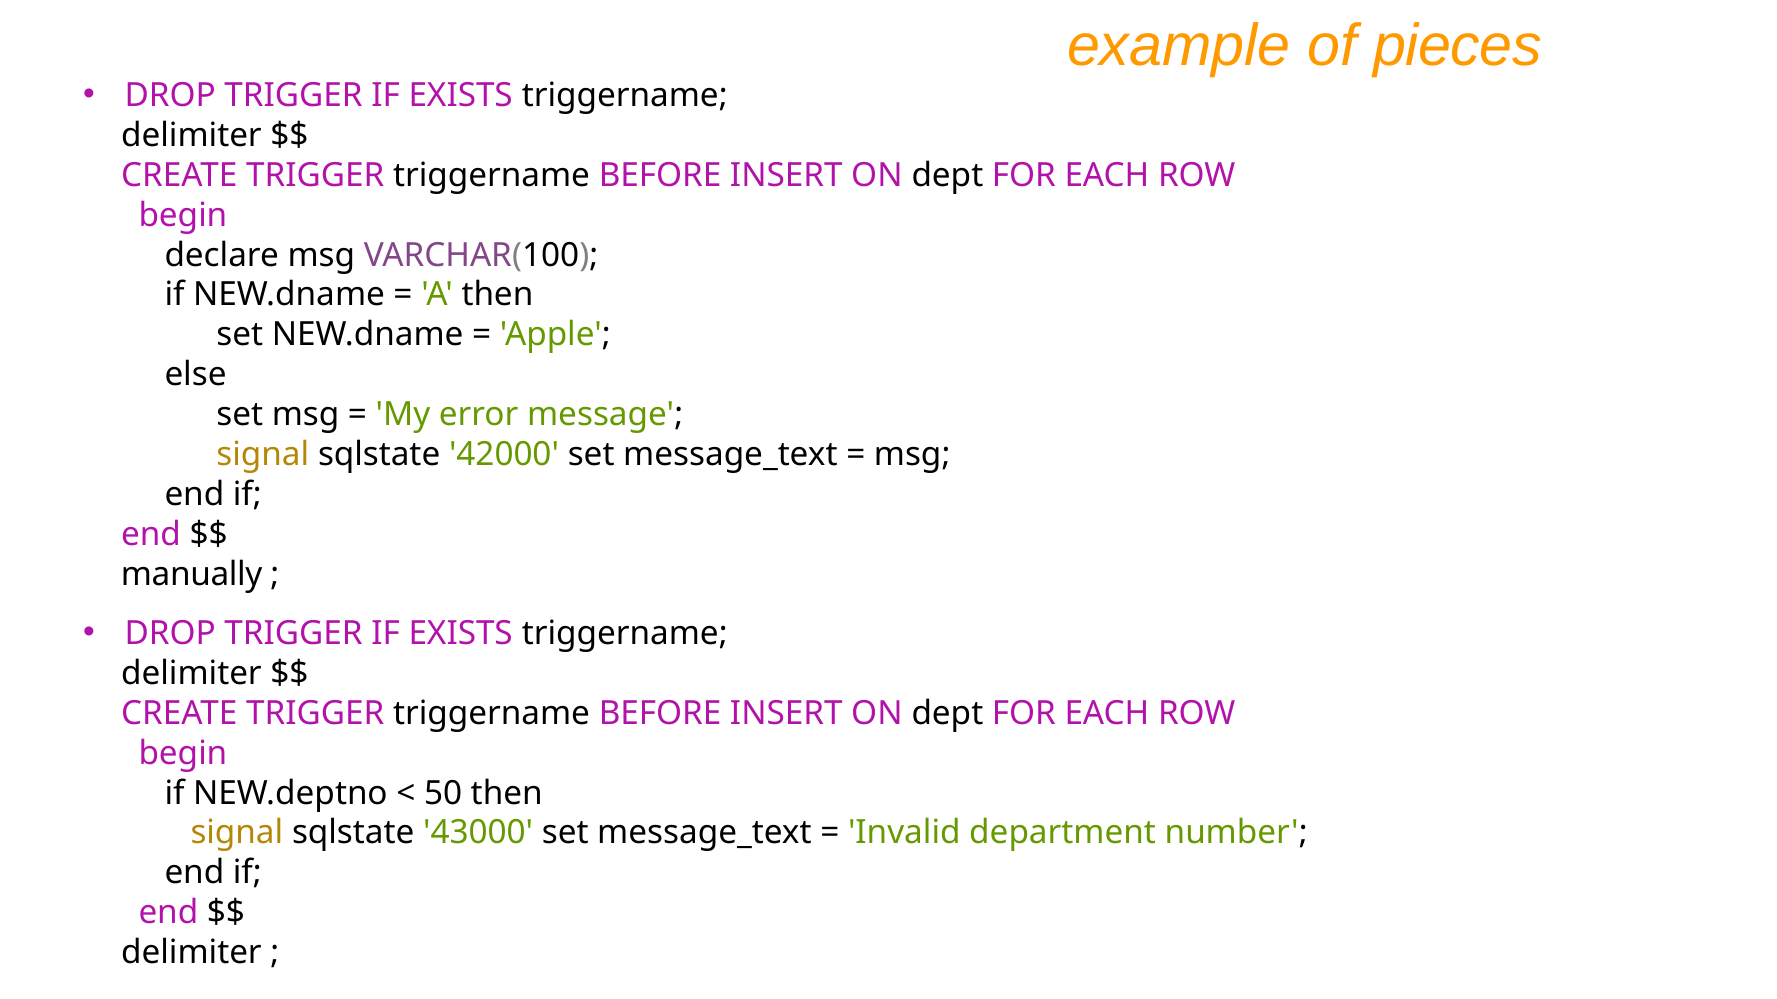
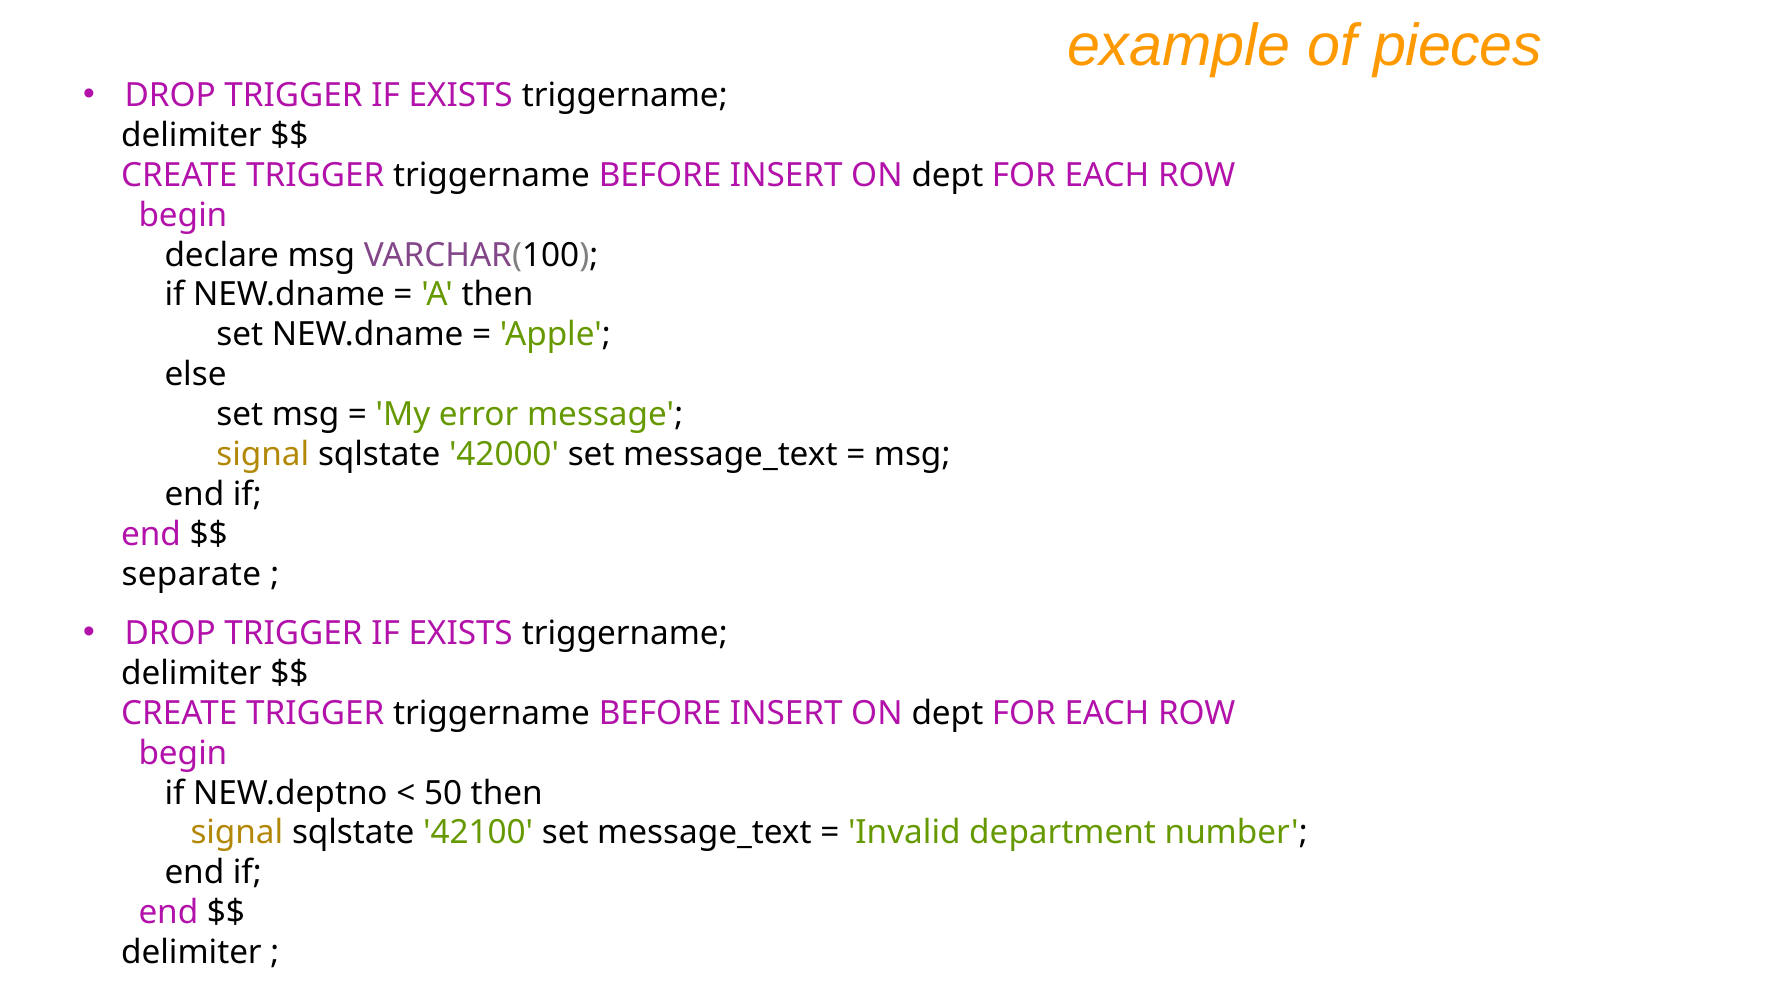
manually: manually -> separate
43000: 43000 -> 42100
